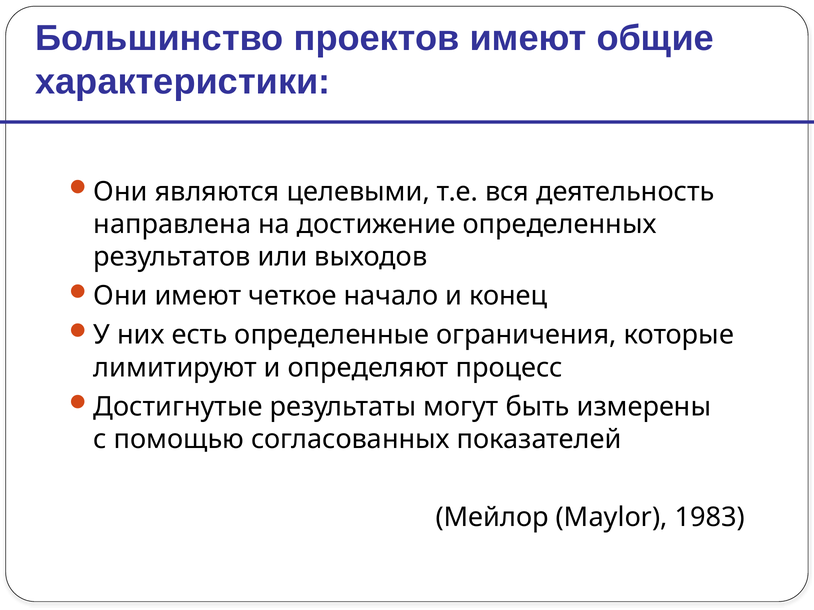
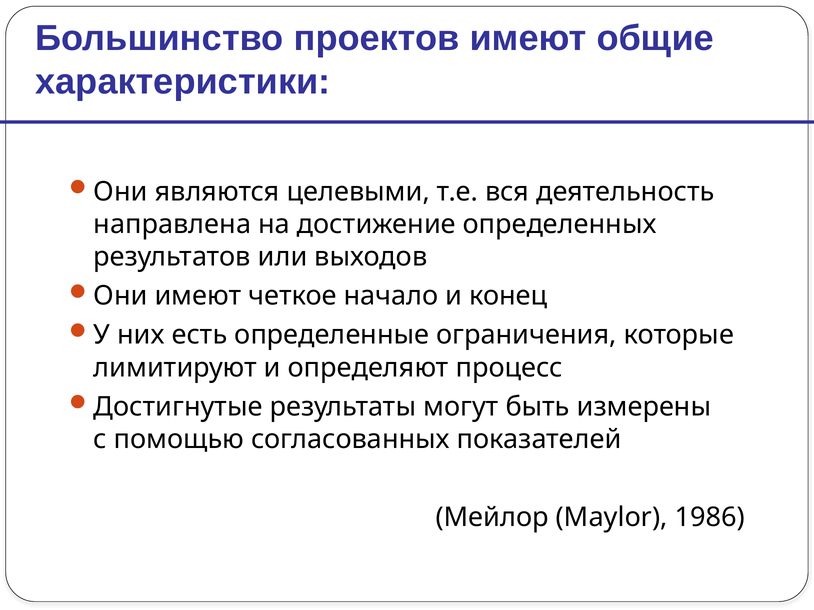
1983: 1983 -> 1986
